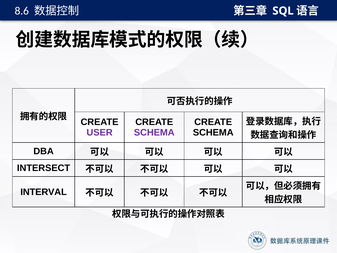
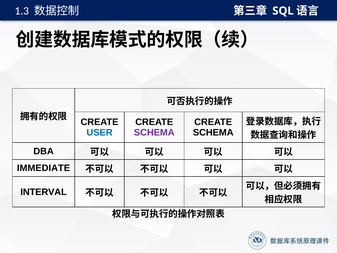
8.6: 8.6 -> 1.3
USER colour: purple -> blue
INTERSECT: INTERSECT -> IMMEDIATE
